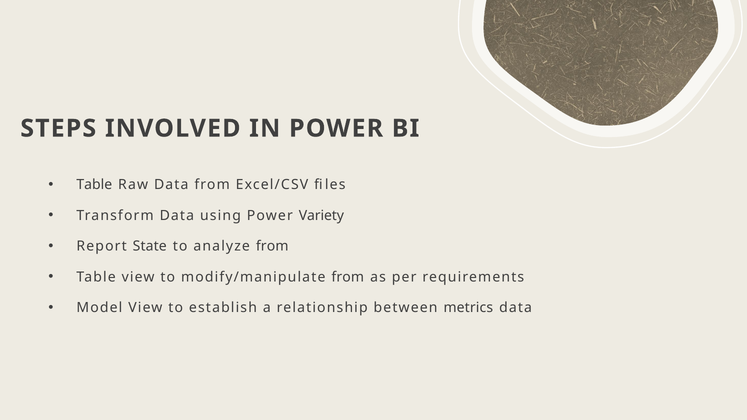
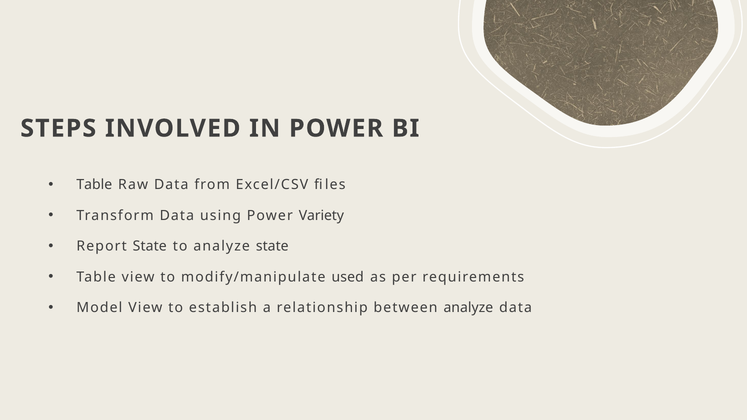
analyze from: from -> state
modify/manipulate from: from -> used
between metrics: metrics -> analyze
